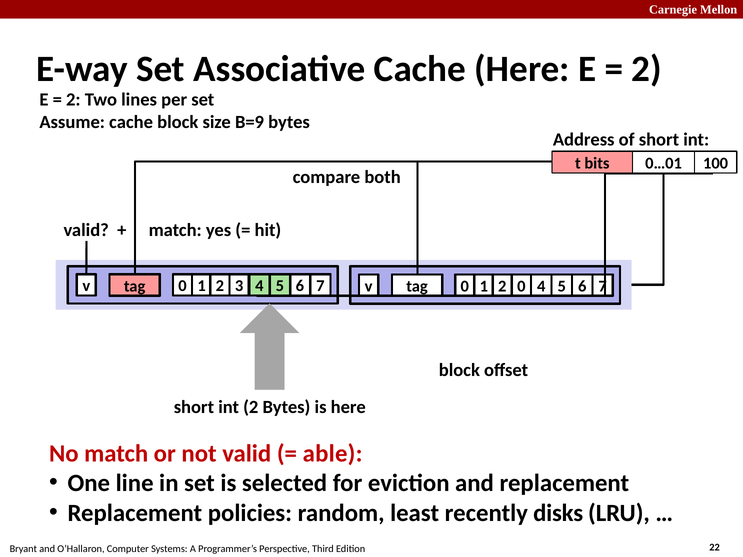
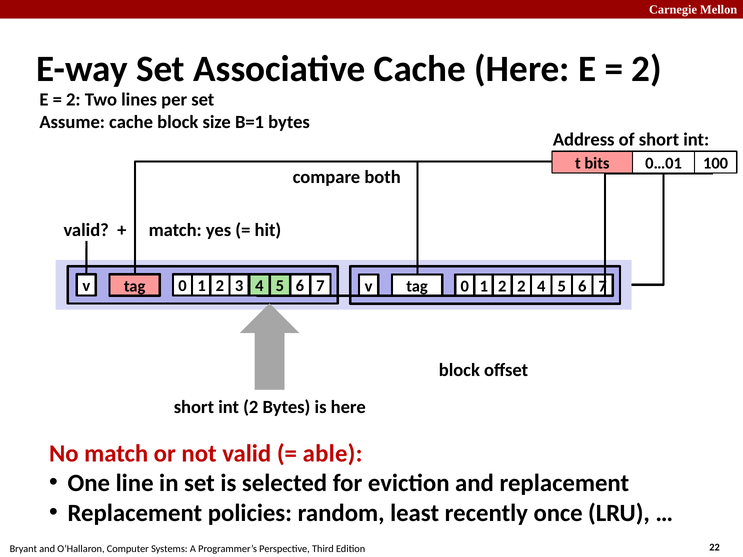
B=9: B=9 -> B=1
v 0: 0 -> 2
disks: disks -> once
